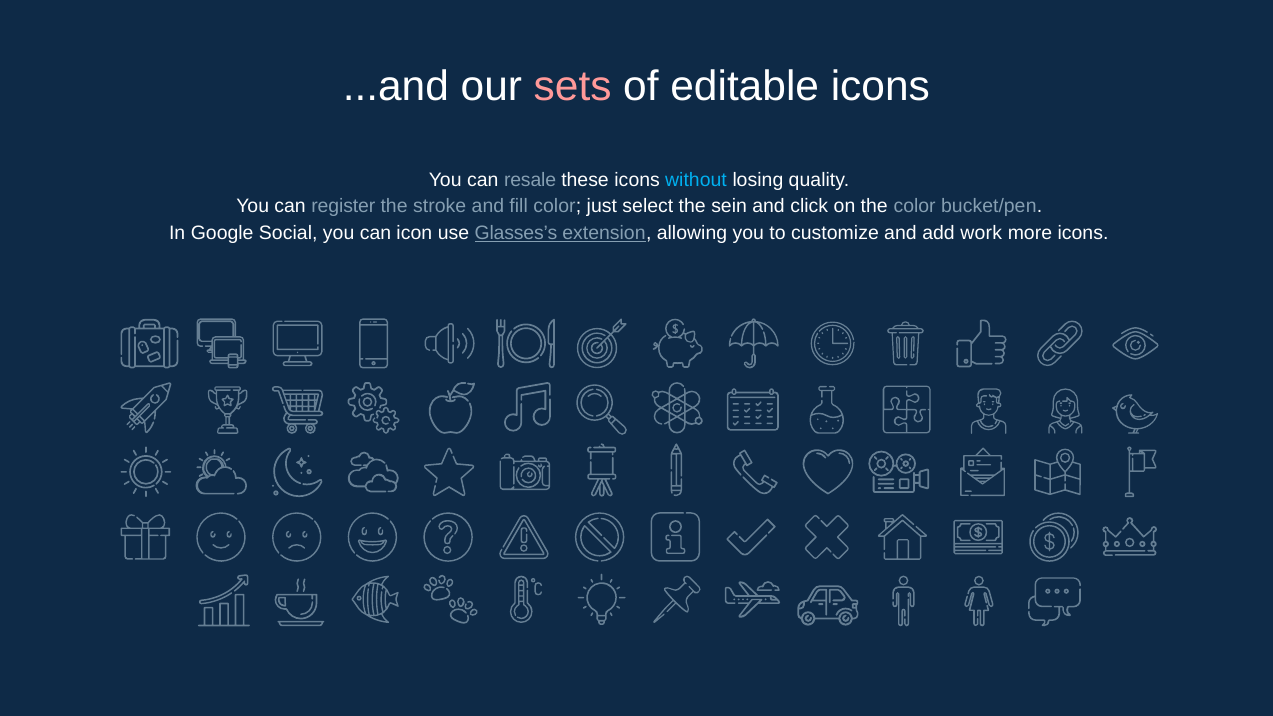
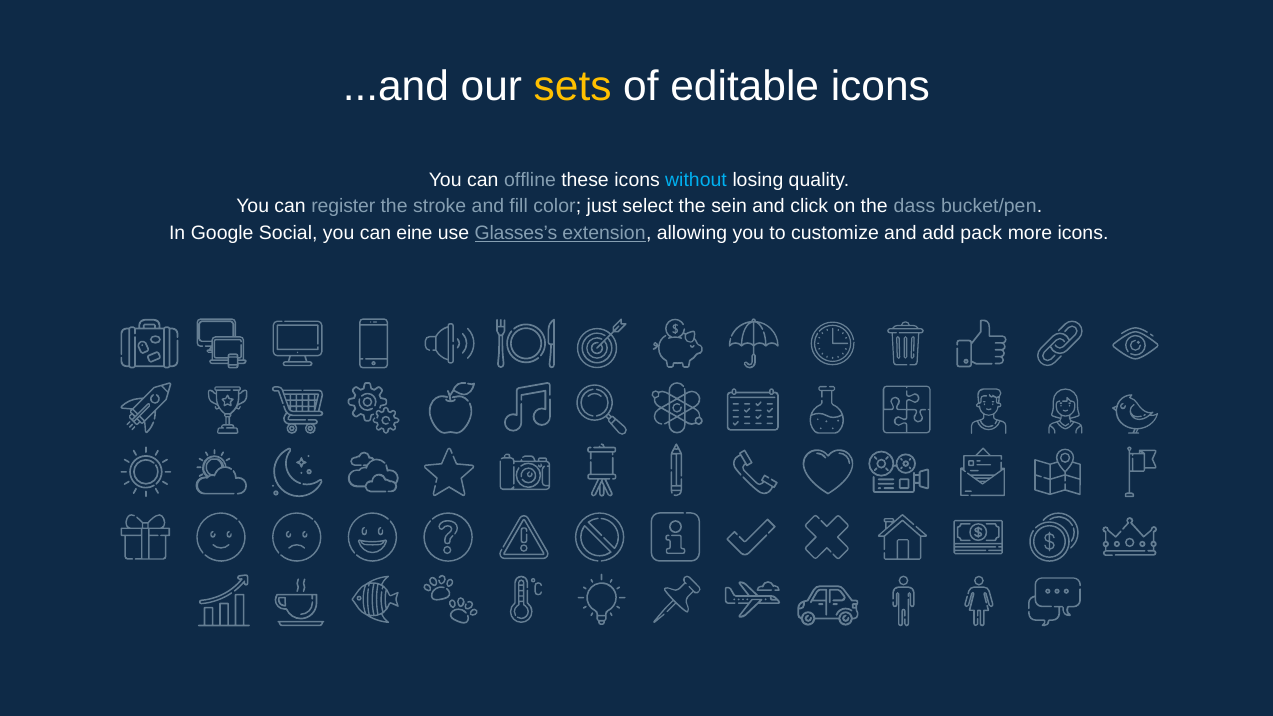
sets colour: pink -> yellow
resale: resale -> offline
the color: color -> dass
icon: icon -> eine
work: work -> pack
